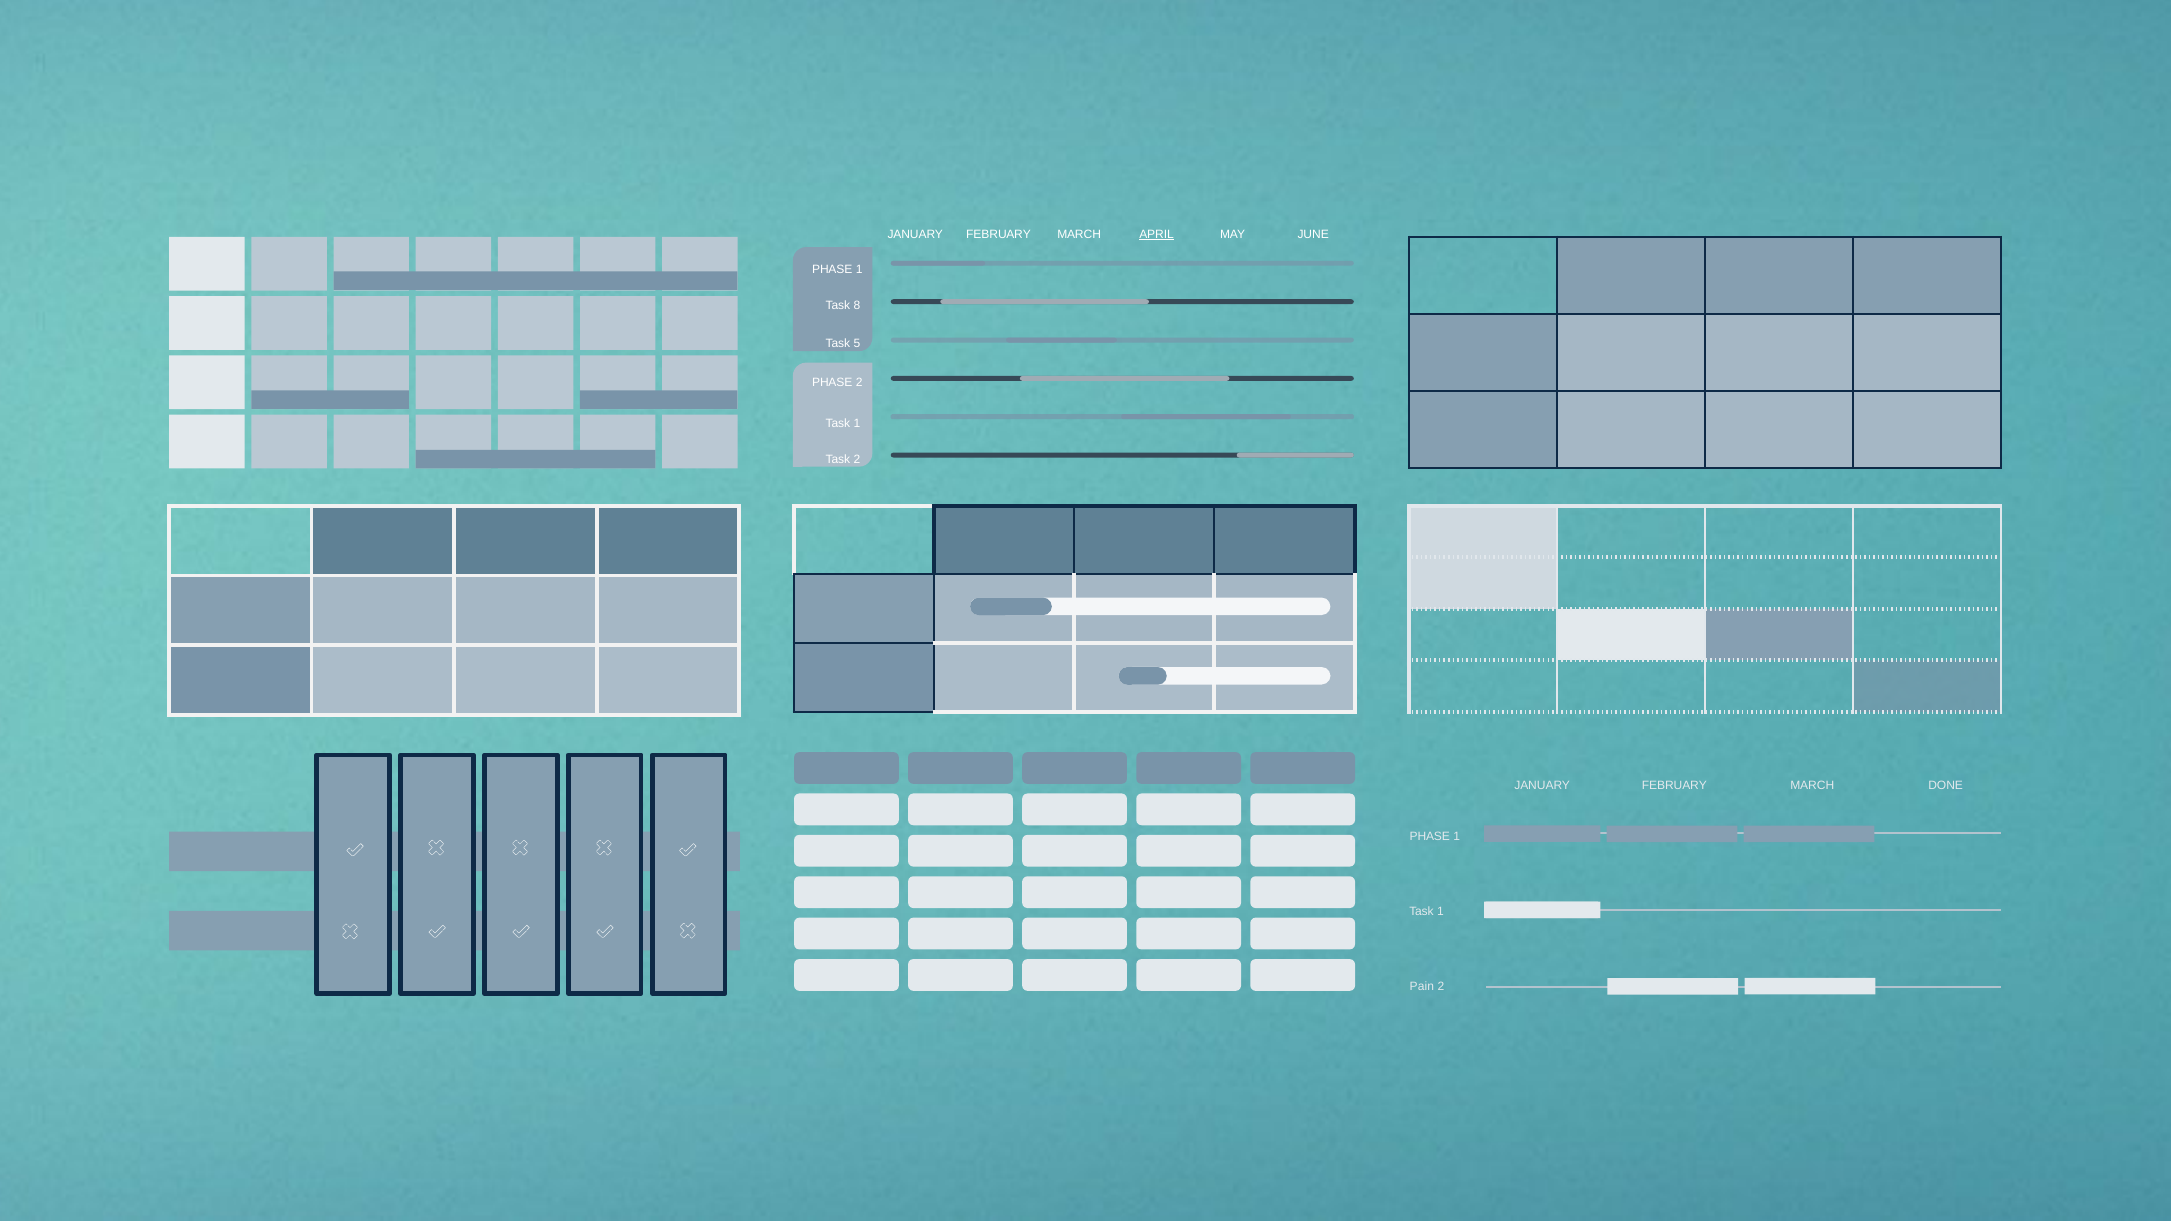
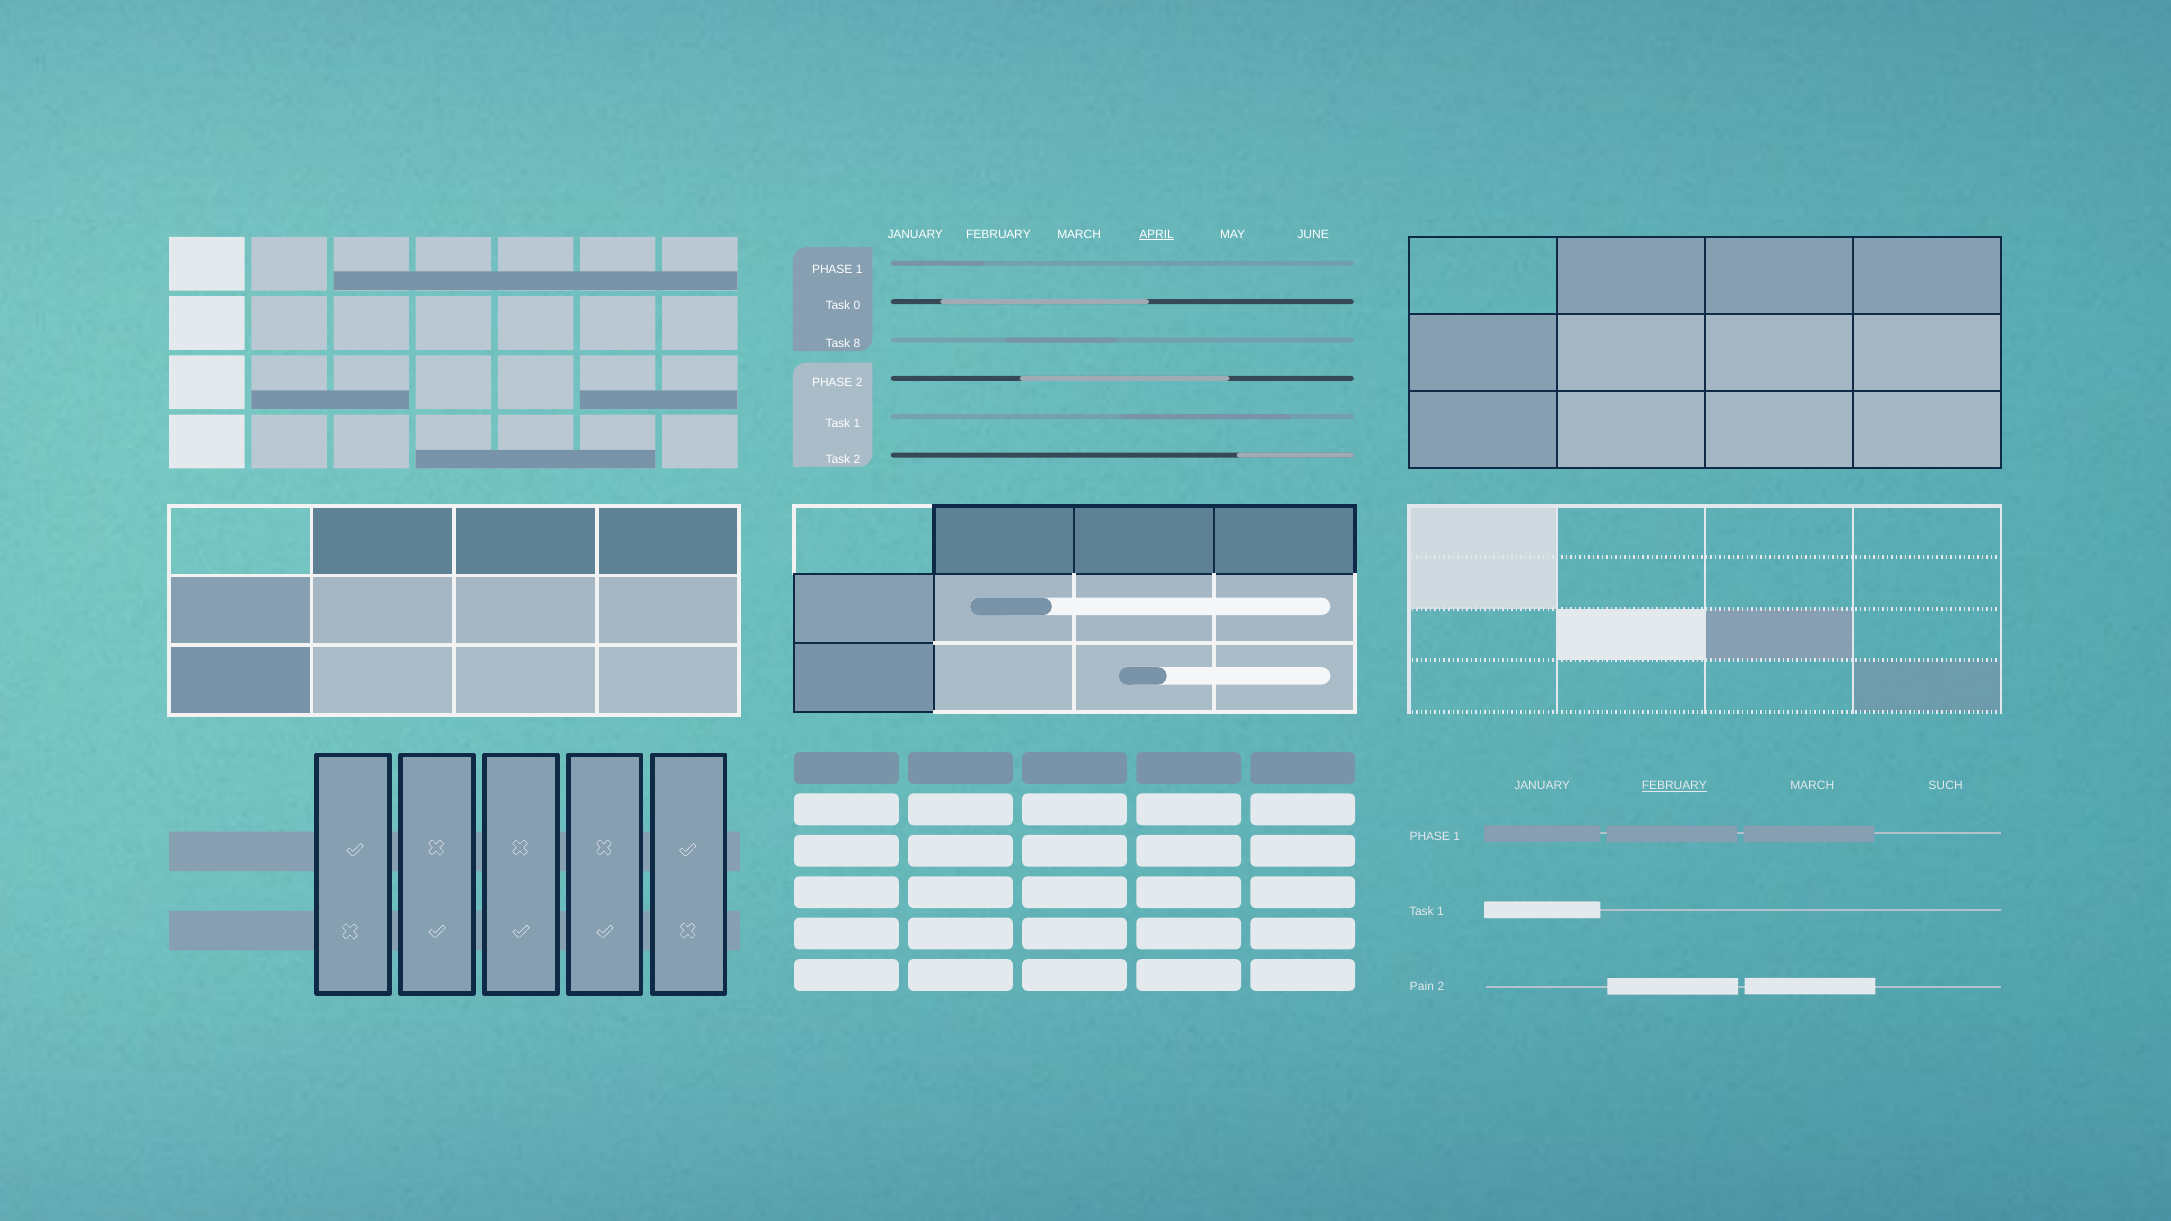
8: 8 -> 0
5: 5 -> 8
FEBRUARY at (1674, 786) underline: none -> present
DONE: DONE -> SUCH
